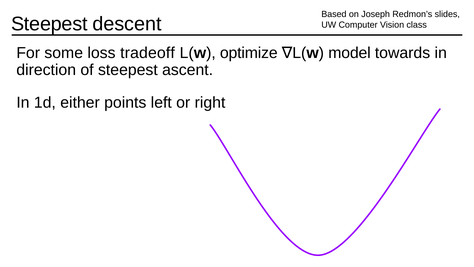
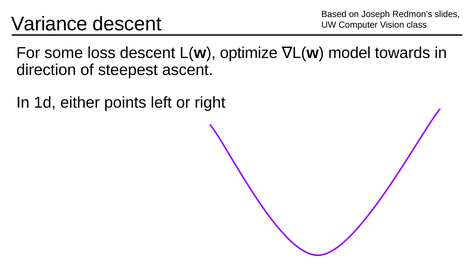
Steepest at (49, 24): Steepest -> Variance
loss tradeoff: tradeoff -> descent
